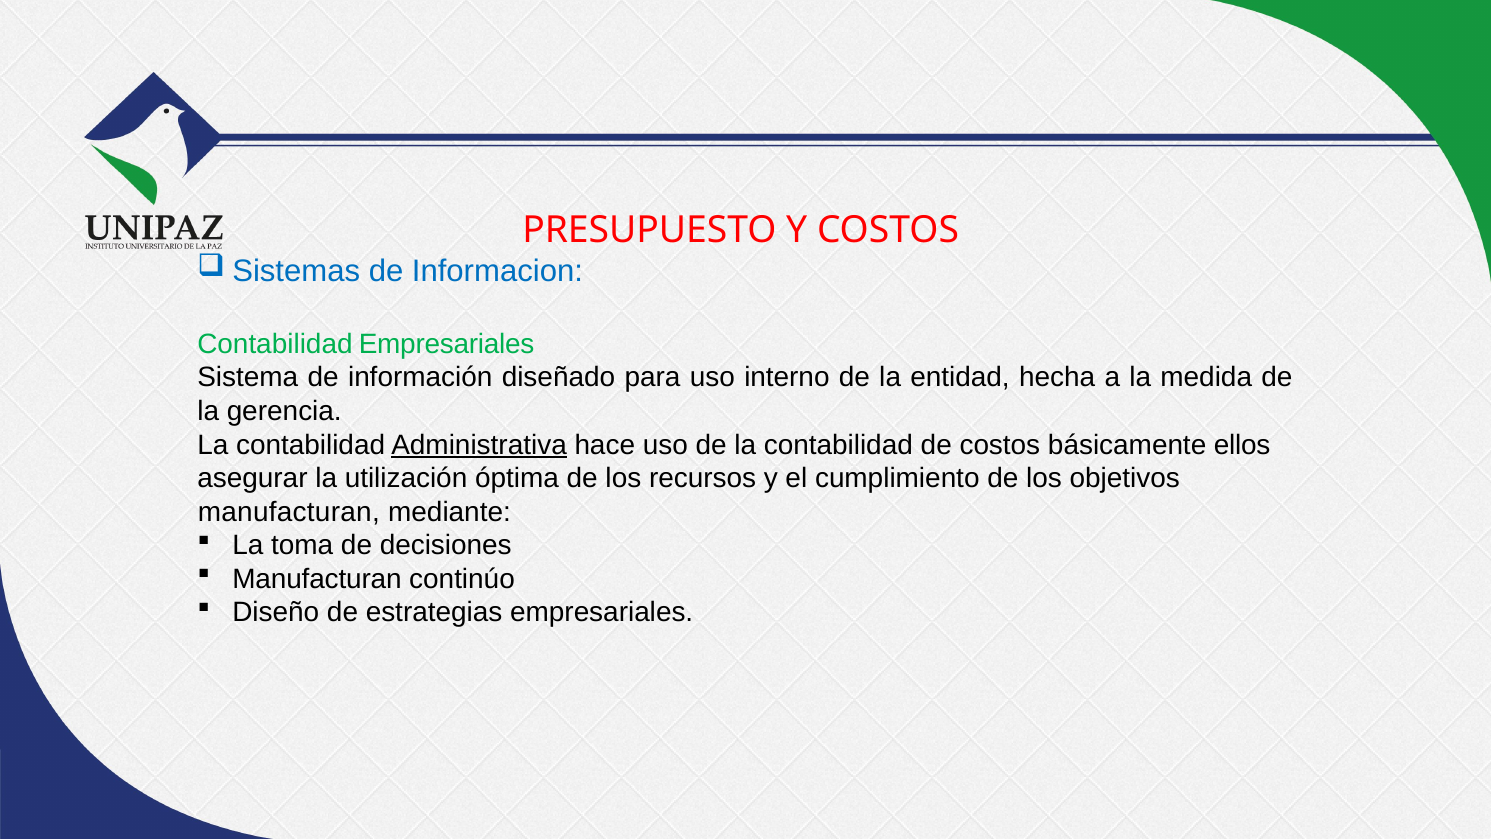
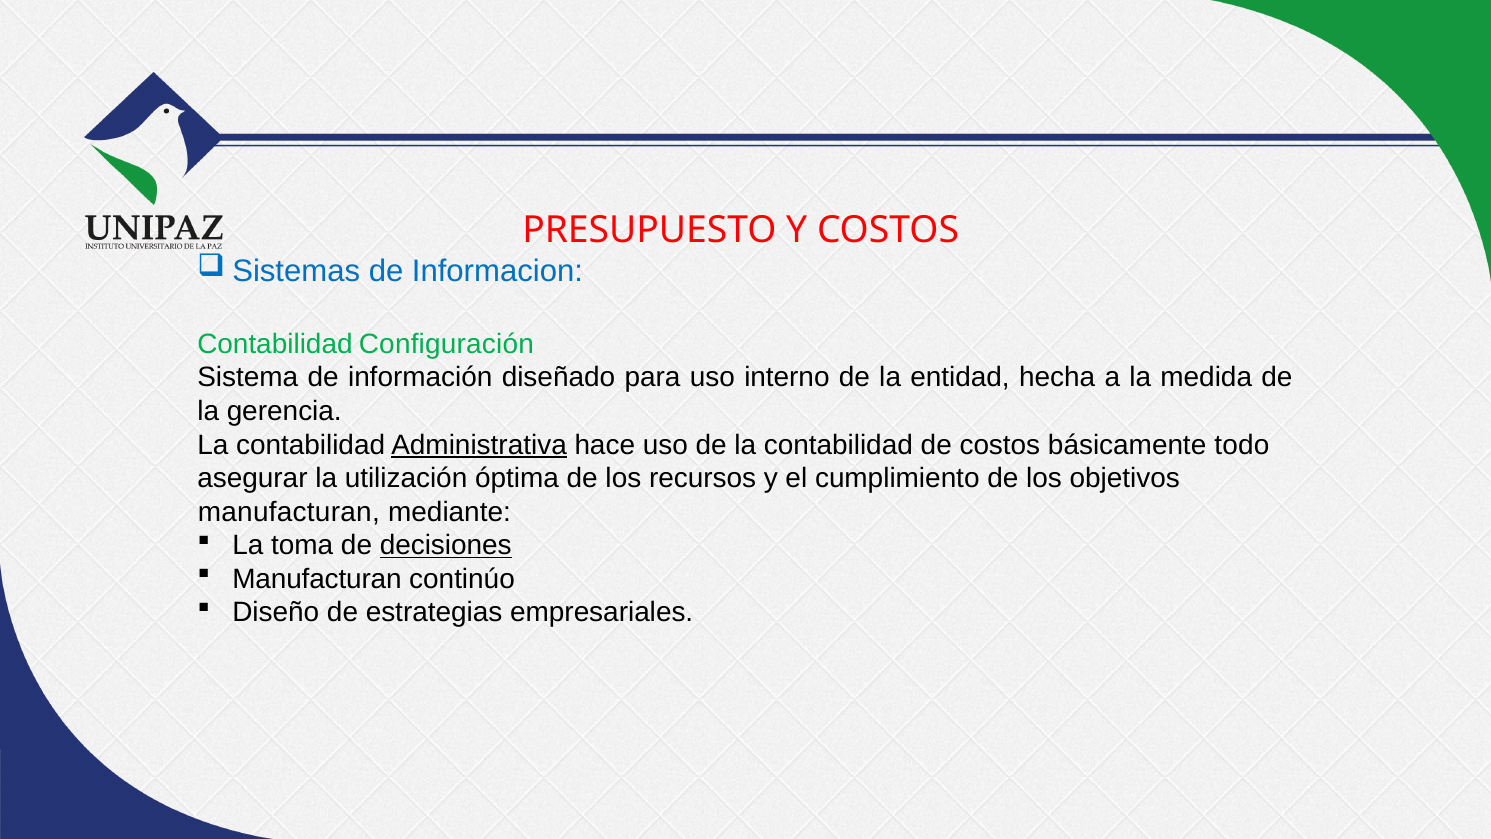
Contabilidad Empresariales: Empresariales -> Configuración
ellos: ellos -> todo
decisiones underline: none -> present
